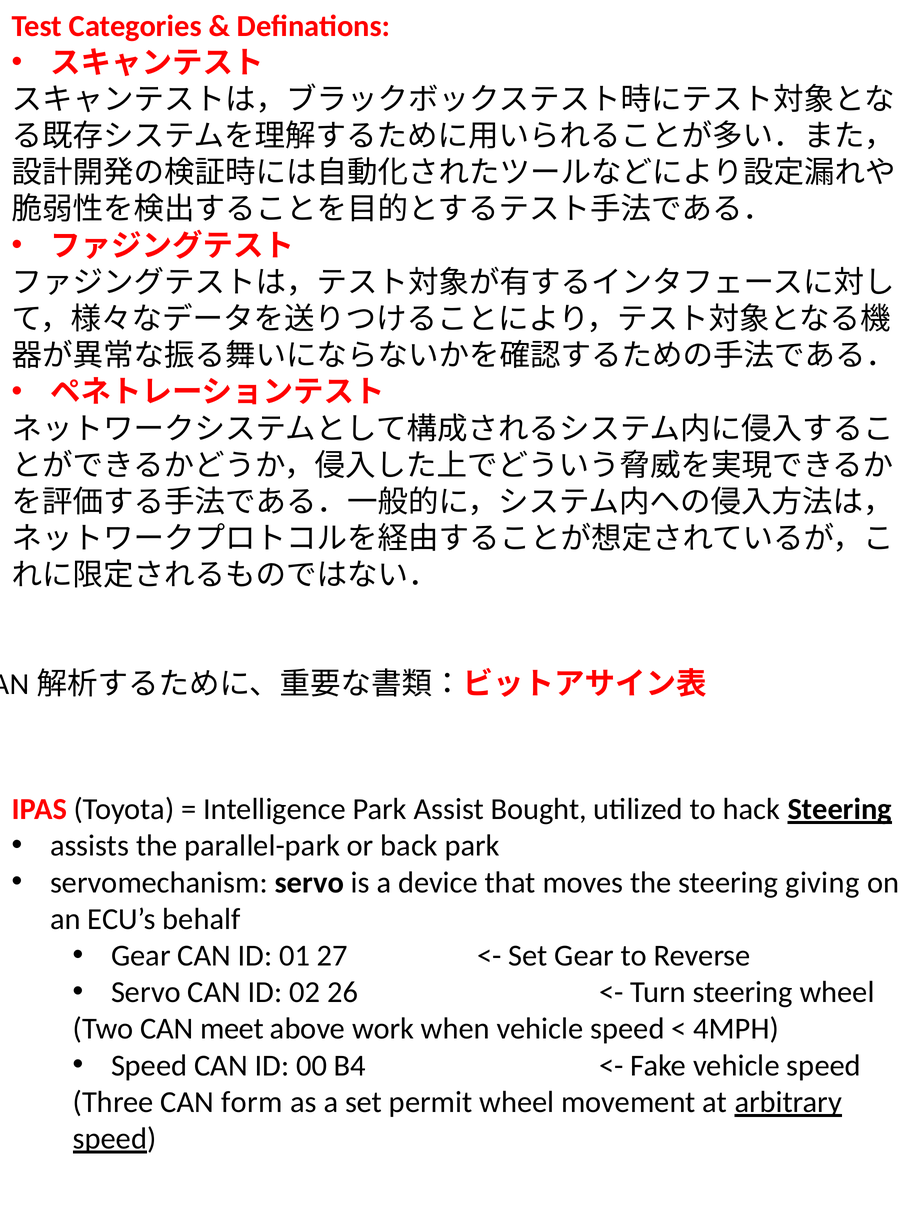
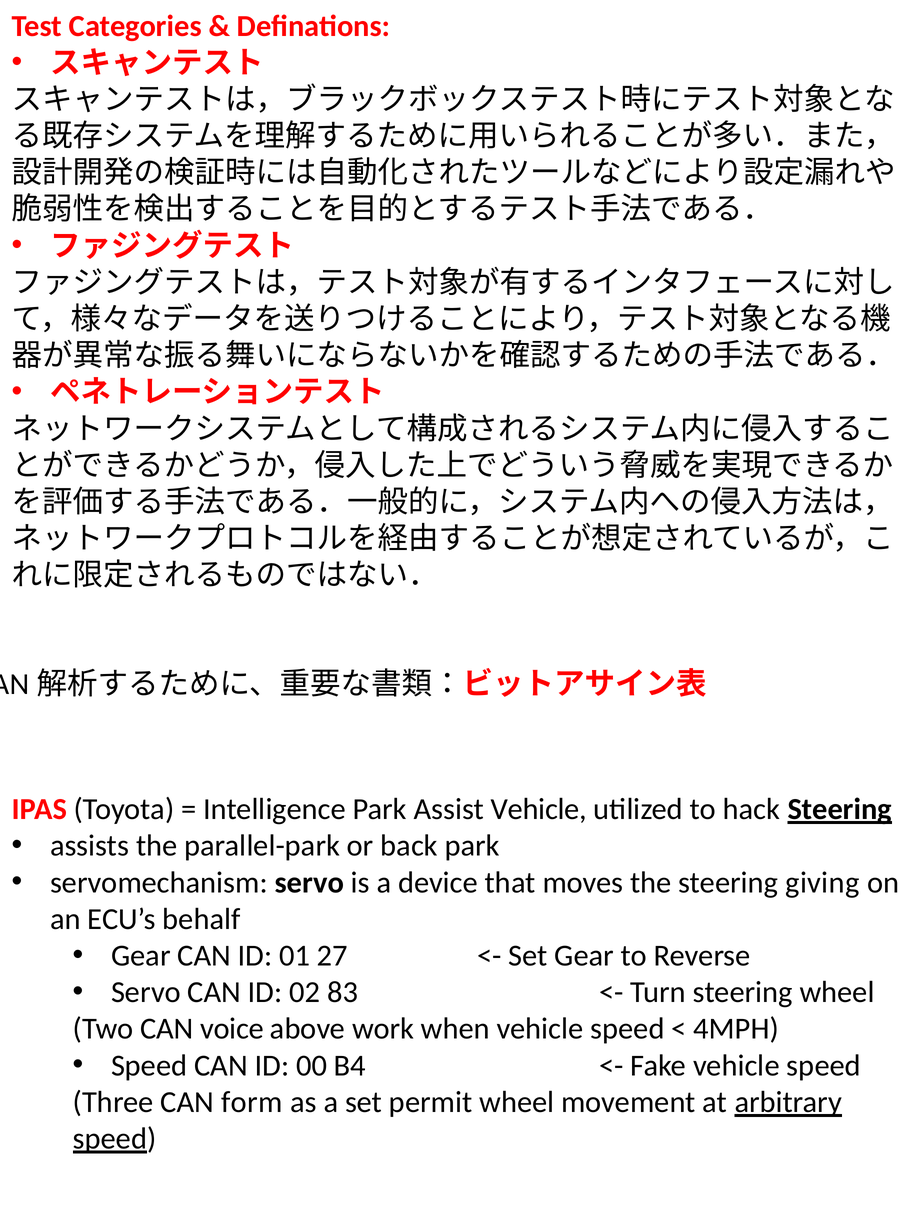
Assist Bought: Bought -> Vehicle
26: 26 -> 83
meet: meet -> voice
